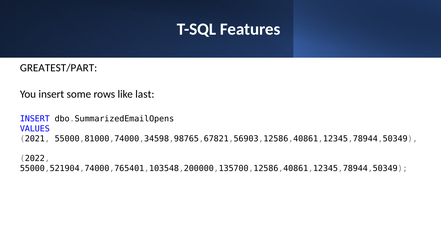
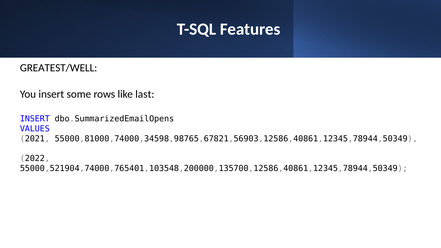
GREATEST/PART: GREATEST/PART -> GREATEST/WELL
